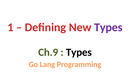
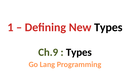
Types at (108, 27) colour: purple -> black
